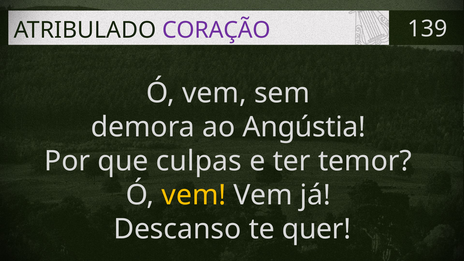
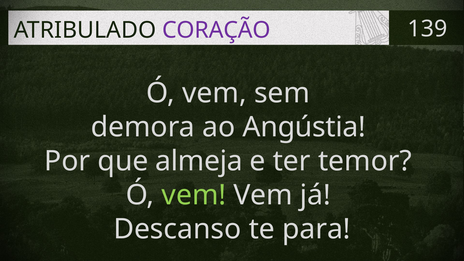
culpas: culpas -> almeja
vem at (194, 195) colour: yellow -> light green
quer: quer -> para
